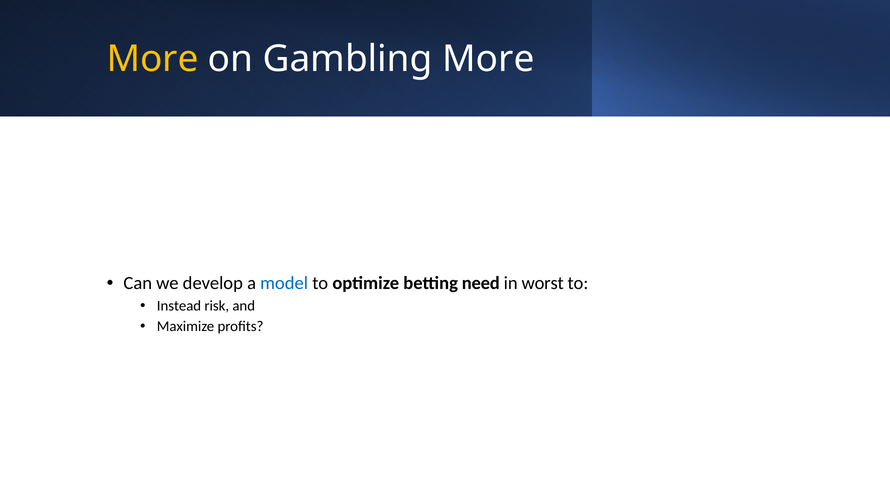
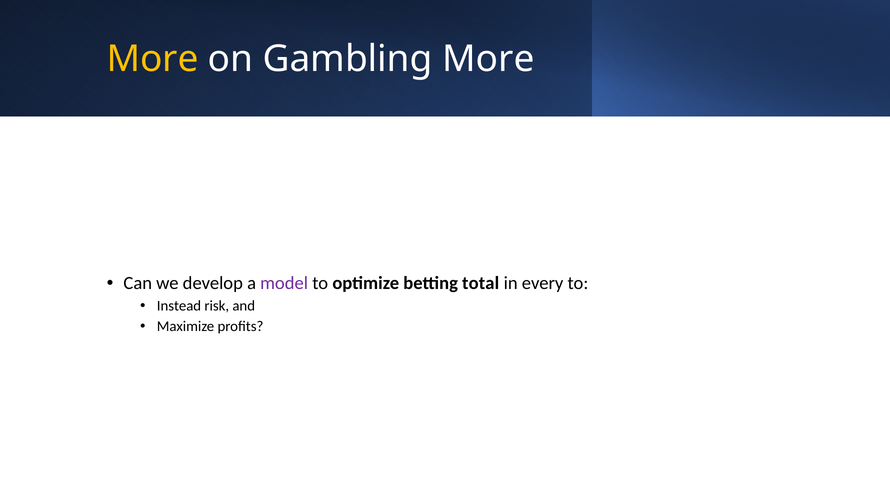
model colour: blue -> purple
need: need -> total
worst: worst -> every
